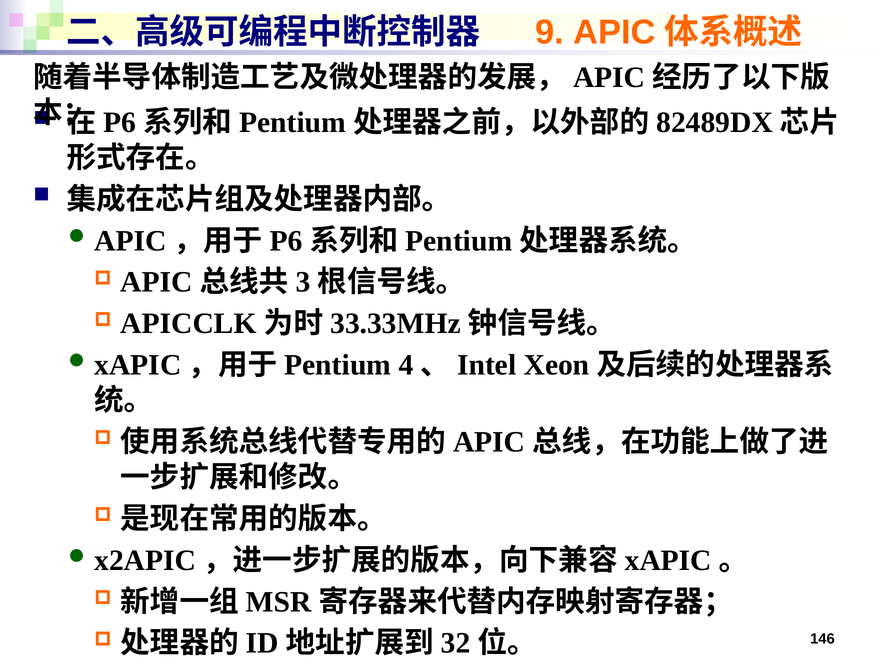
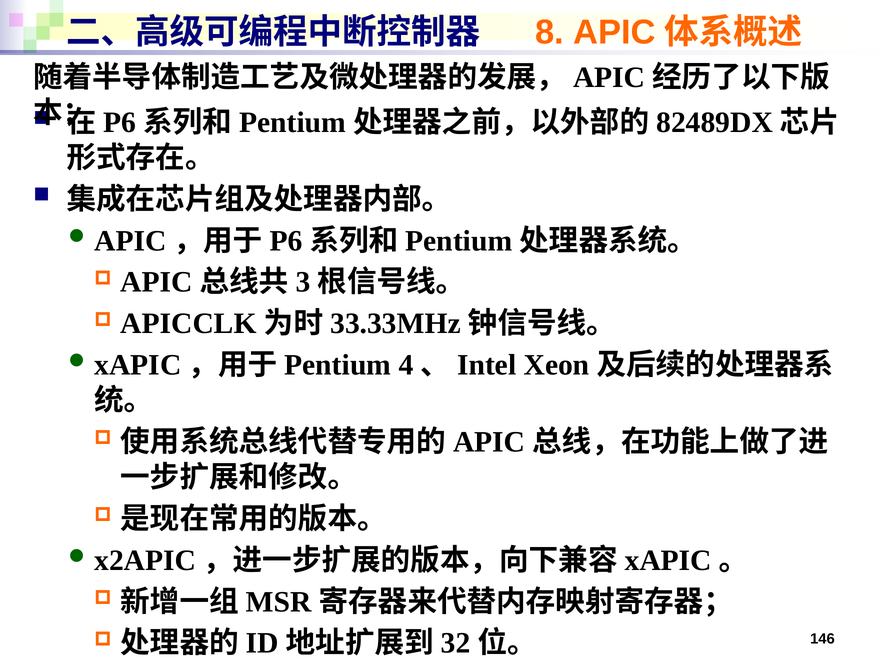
9: 9 -> 8
